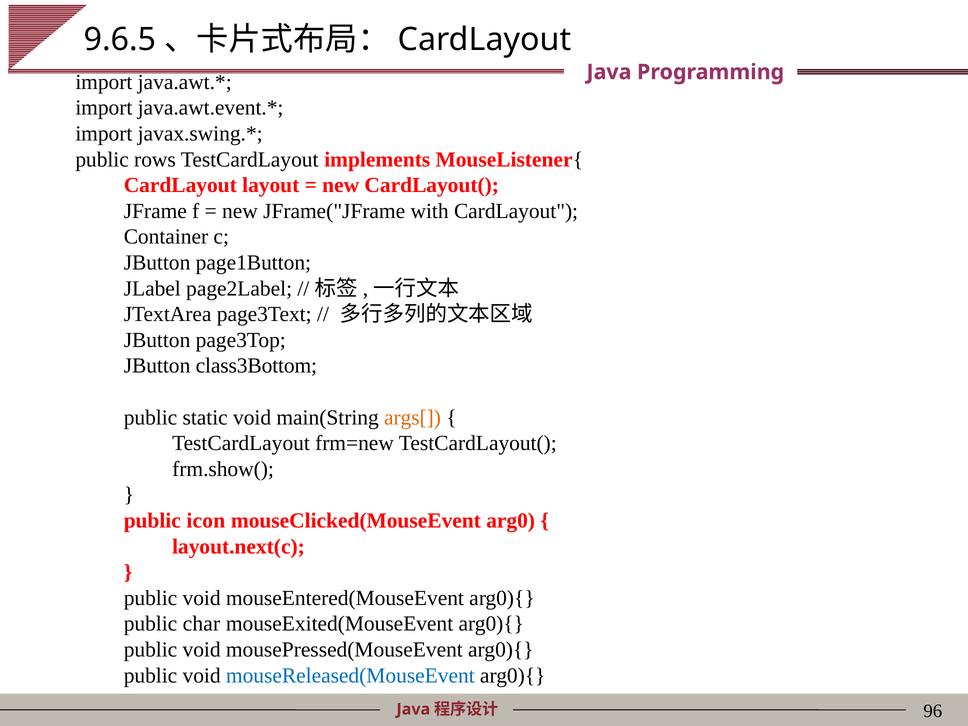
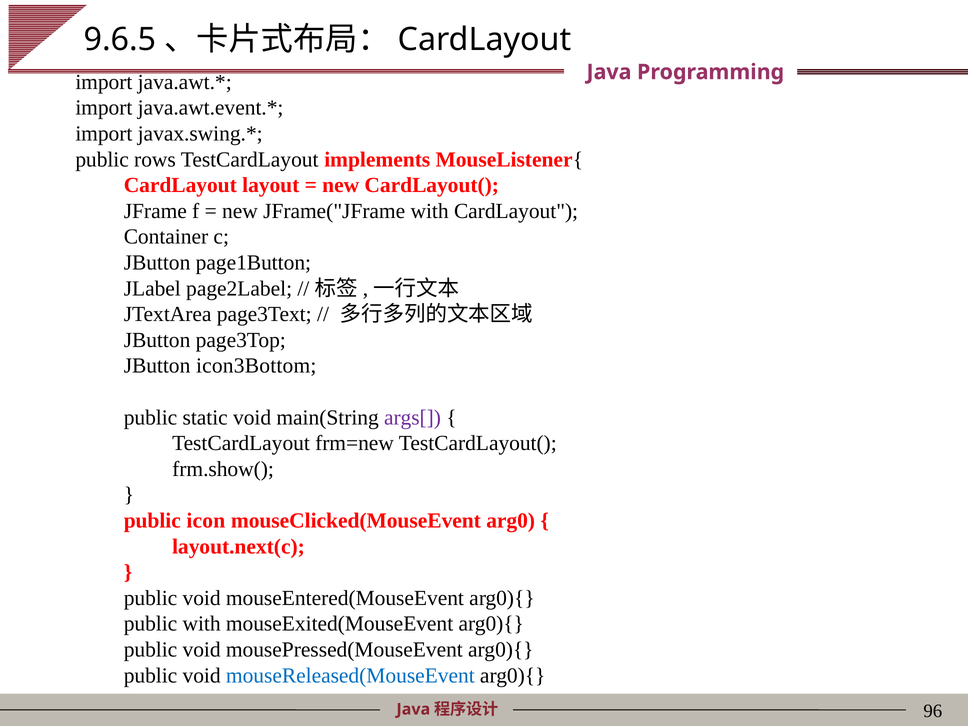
class3Bottom: class3Bottom -> icon3Bottom
args[ colour: orange -> purple
public char: char -> with
